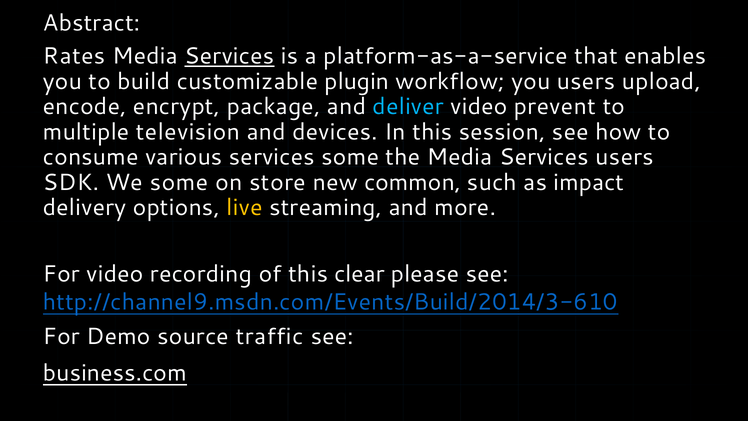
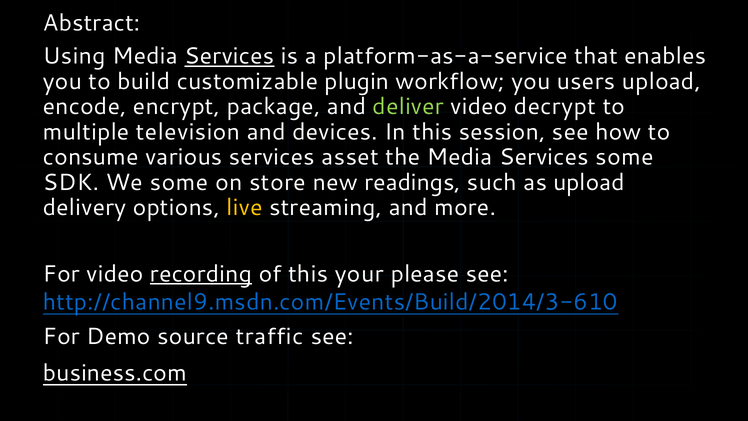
Rates: Rates -> Using
deliver colour: light blue -> light green
prevent: prevent -> decrypt
services some: some -> asset
Services users: users -> some
common: common -> readings
as impact: impact -> upload
recording underline: none -> present
clear: clear -> your
